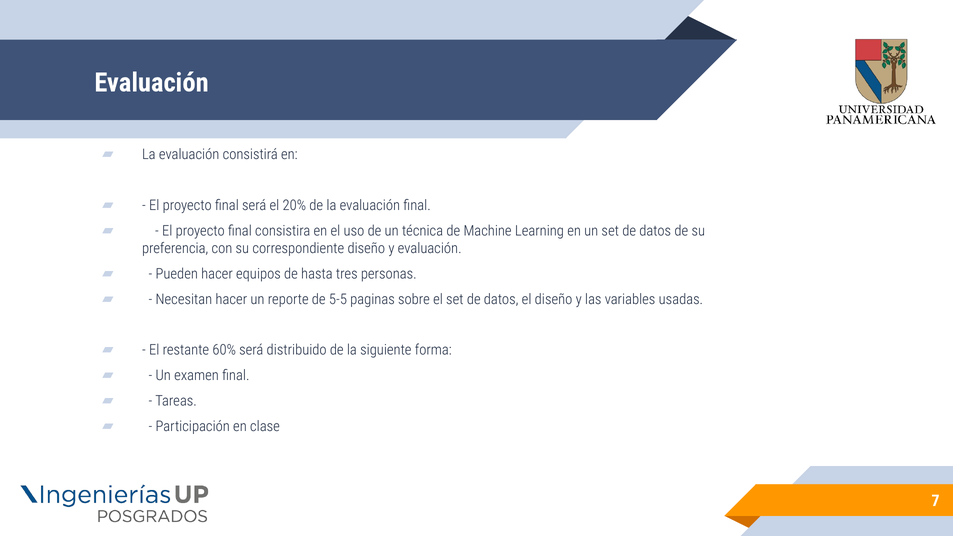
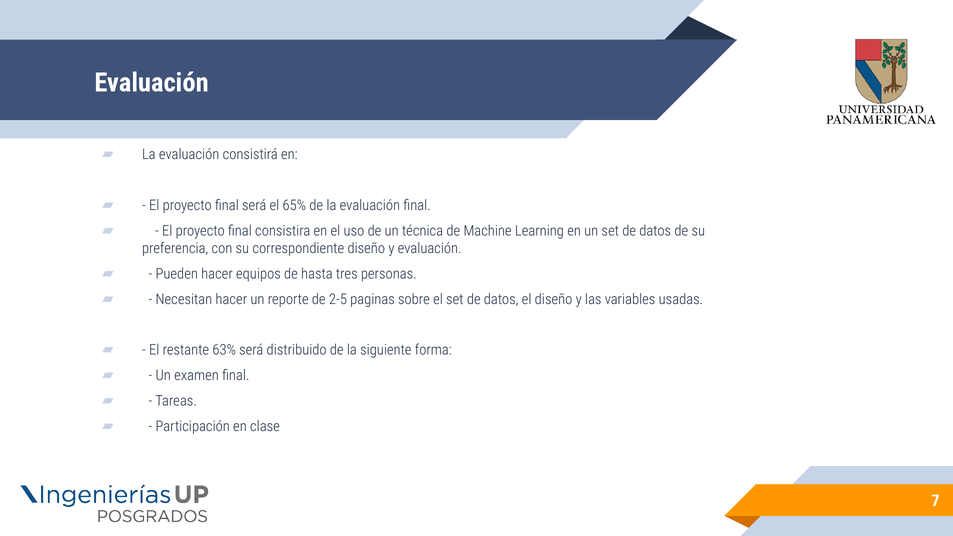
20%: 20% -> 65%
5-5: 5-5 -> 2-5
60%: 60% -> 63%
